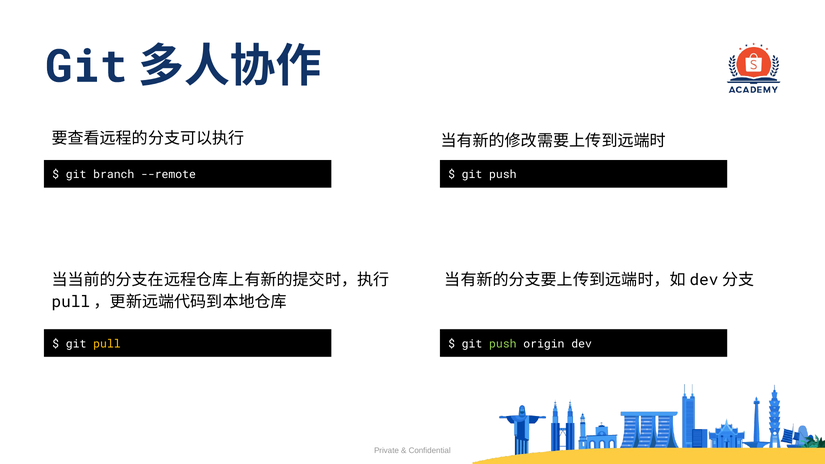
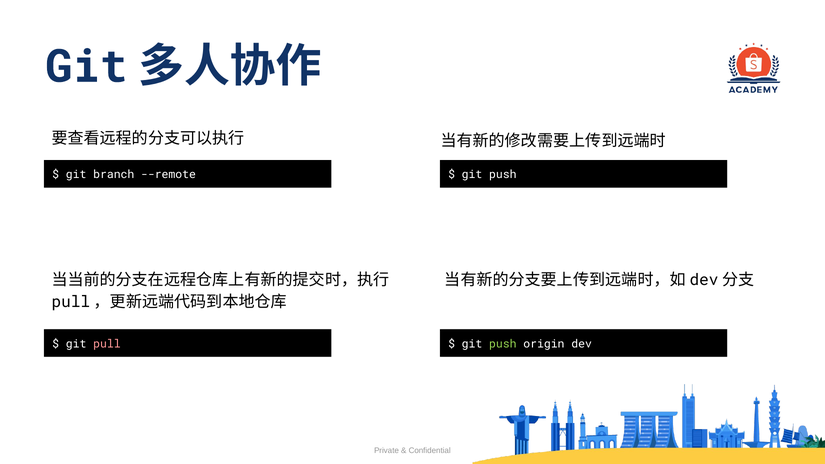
pull colour: yellow -> pink
